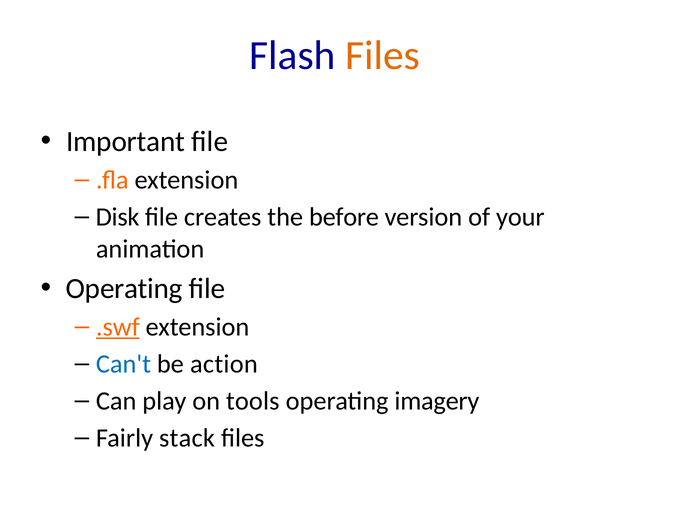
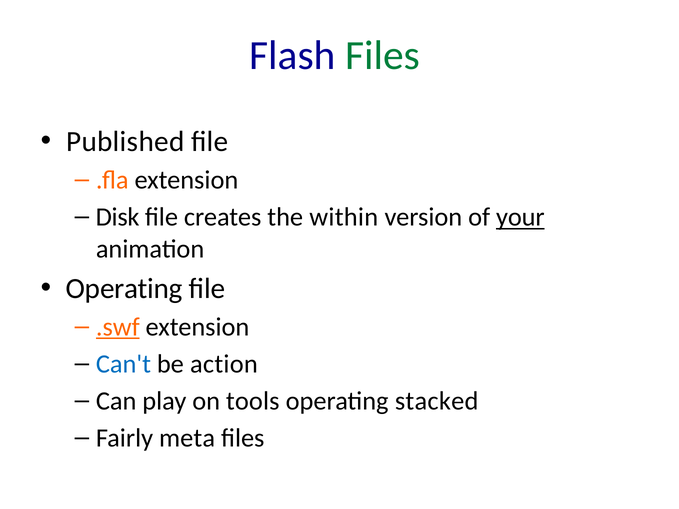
Files at (382, 56) colour: orange -> green
Important: Important -> Published
before: before -> within
your underline: none -> present
imagery: imagery -> stacked
stack: stack -> meta
